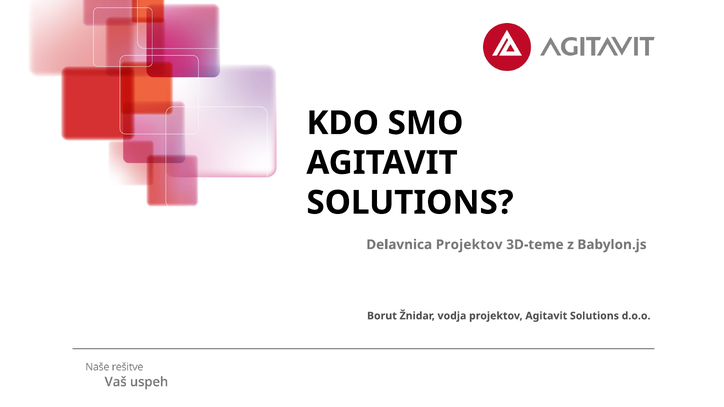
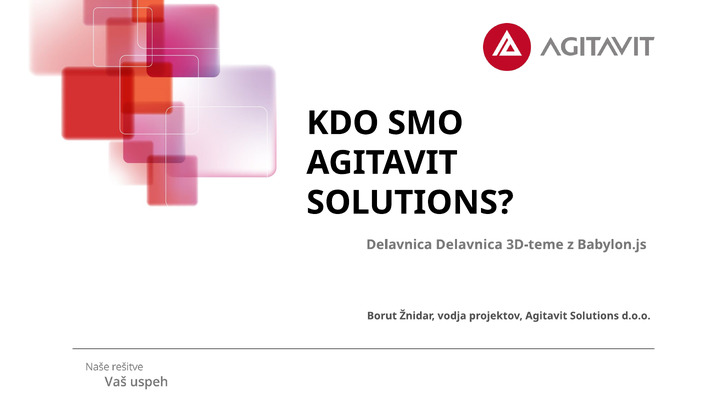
Delavnica Projektov: Projektov -> Delavnica
